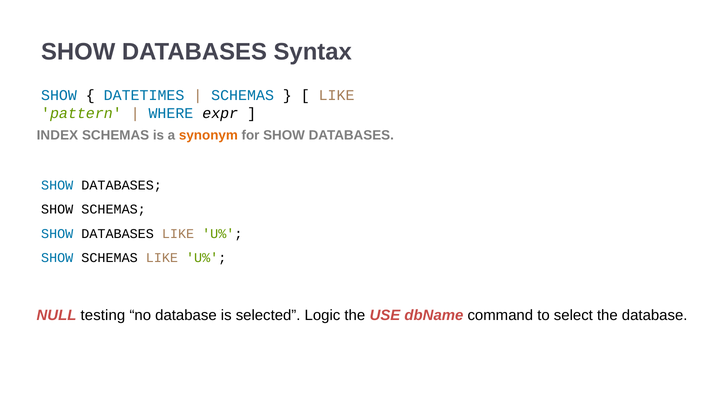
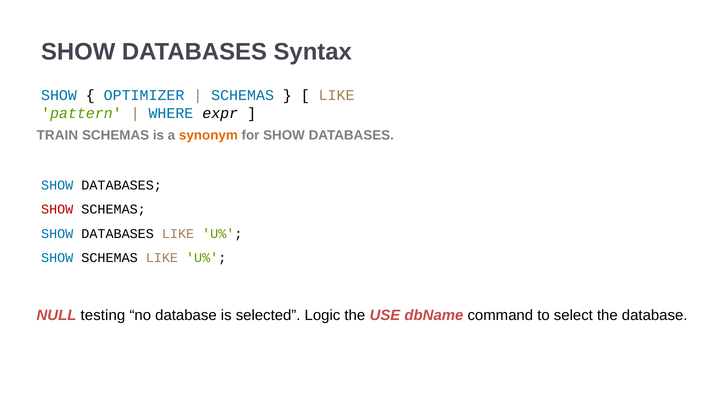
DATETIMES: DATETIMES -> OPTIMIZER
INDEX: INDEX -> TRAIN
SHOW at (57, 209) colour: black -> red
